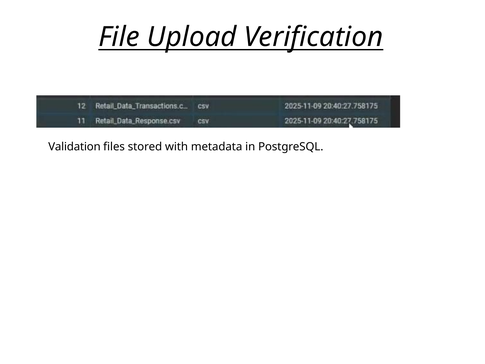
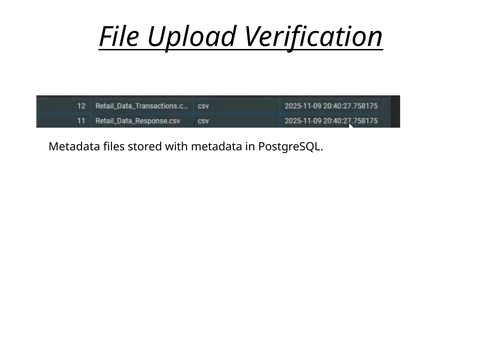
Validation at (74, 147): Validation -> Metadata
